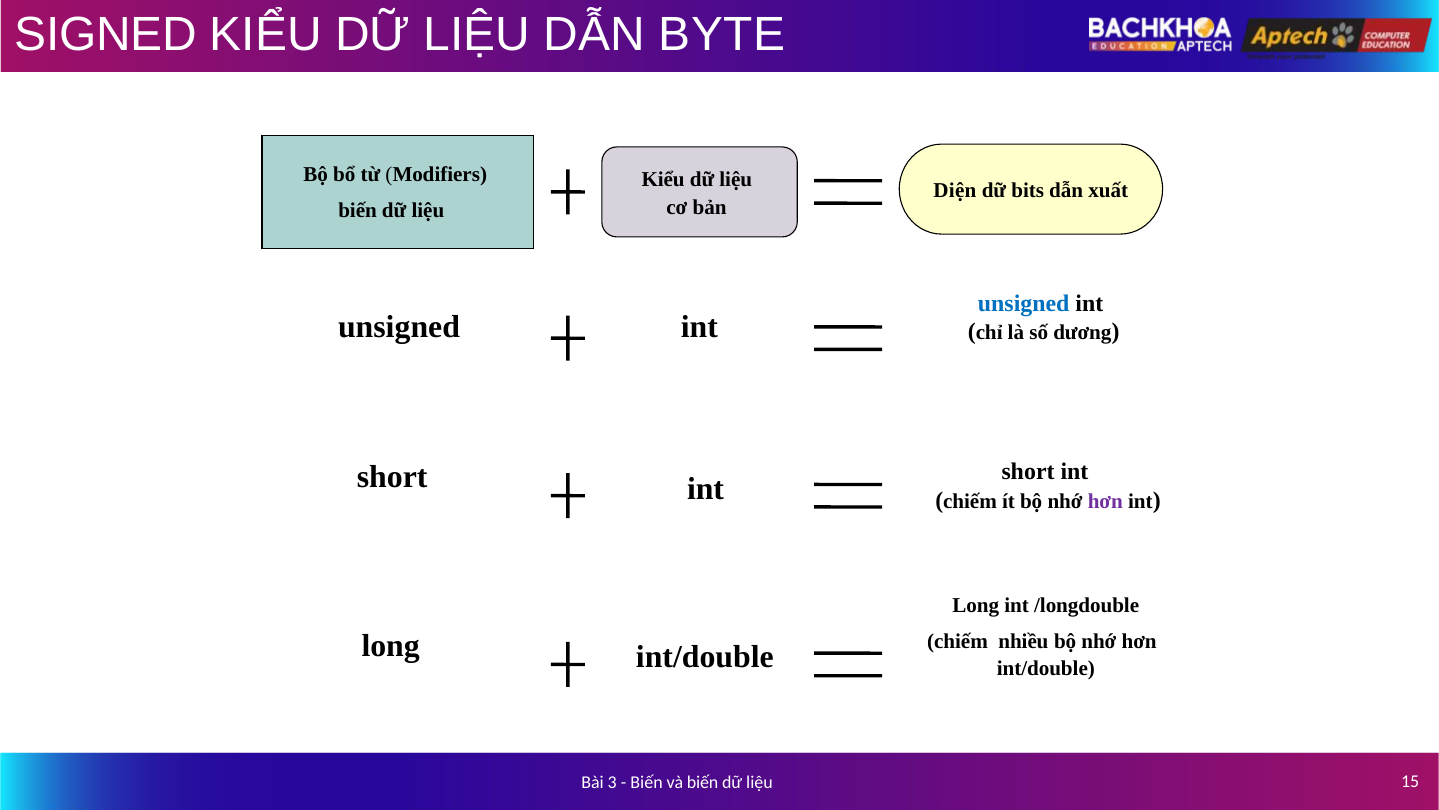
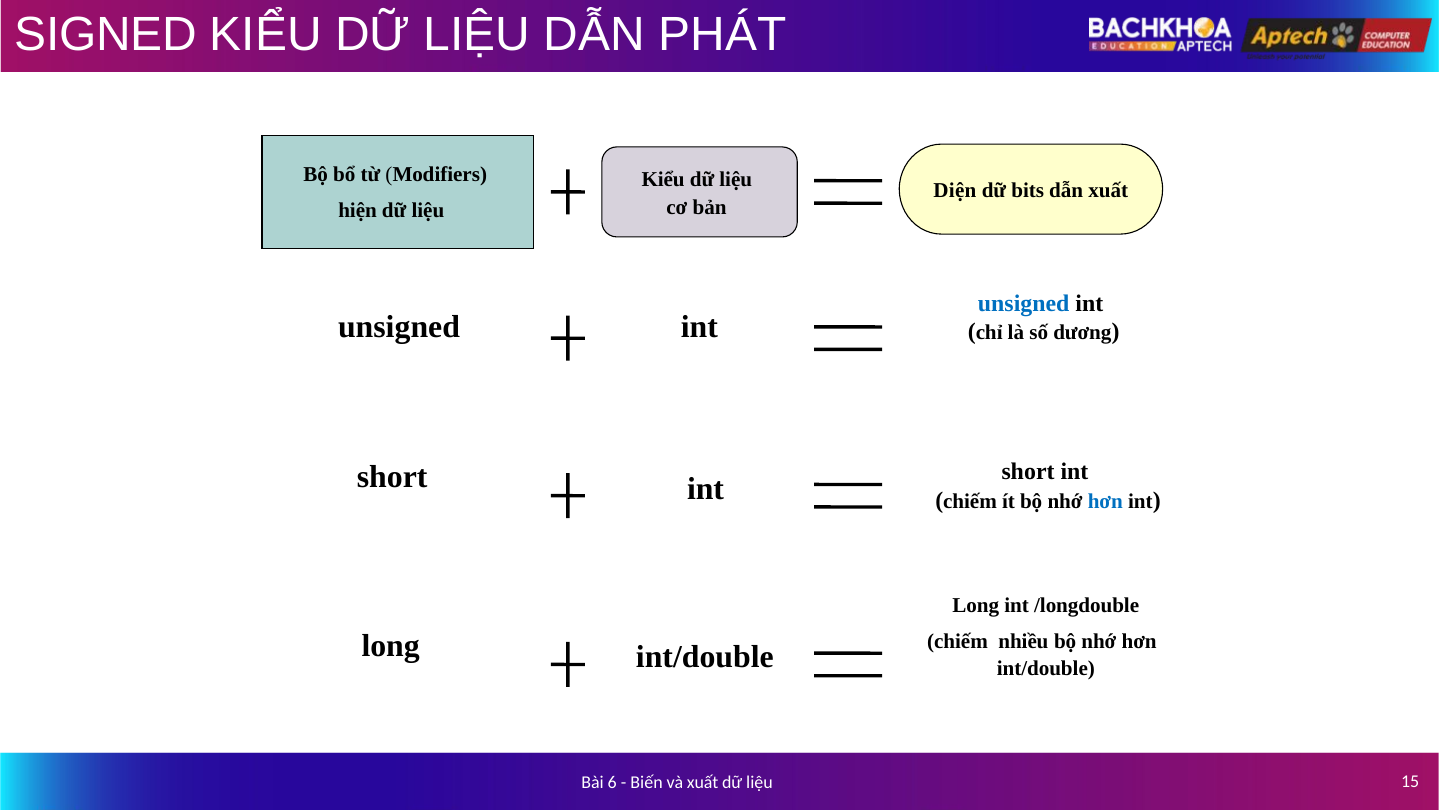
BYTE: BYTE -> PHÁT
biến at (358, 210): biến -> hiện
hơn at (1105, 501) colour: purple -> blue
3: 3 -> 6
và biến: biến -> xuất
